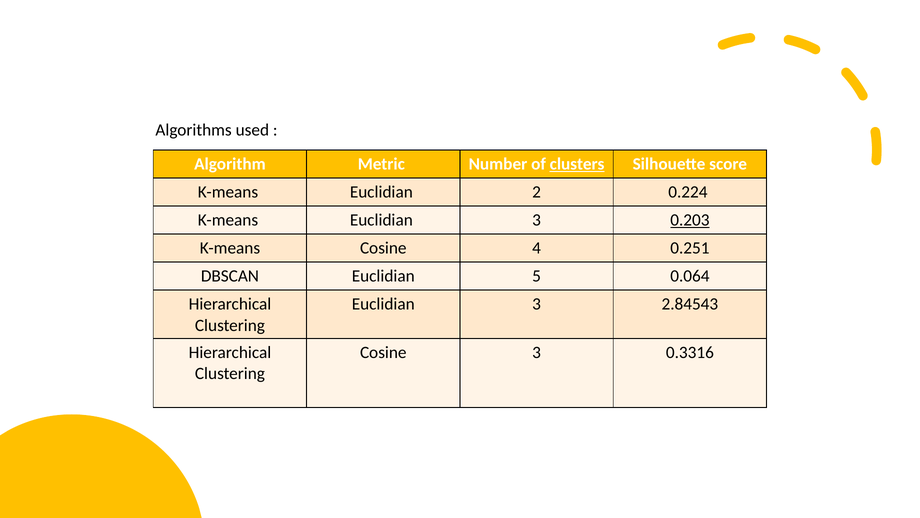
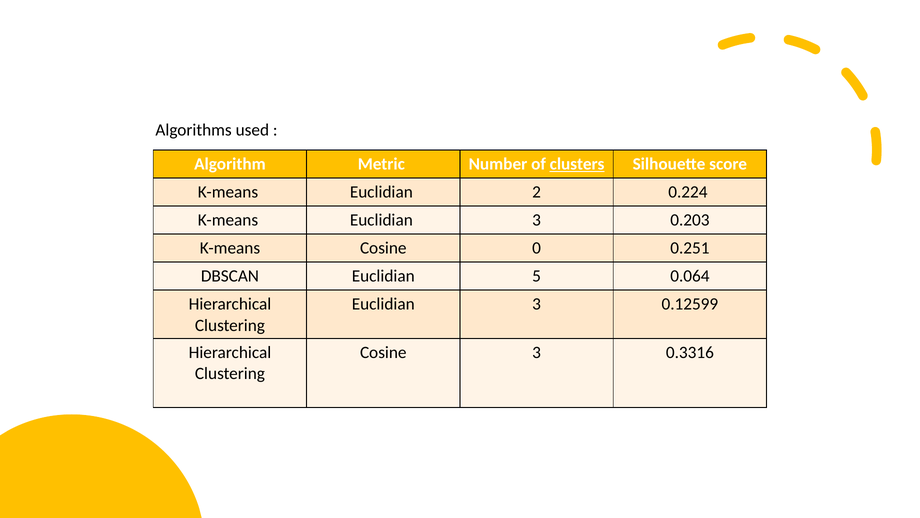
0.203 underline: present -> none
4: 4 -> 0
2.84543: 2.84543 -> 0.12599
